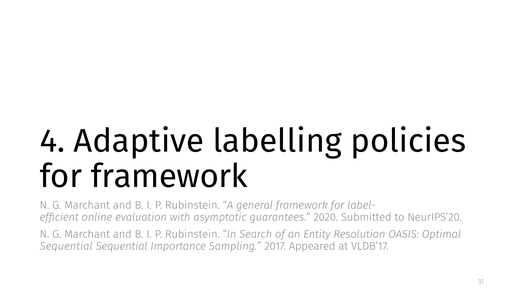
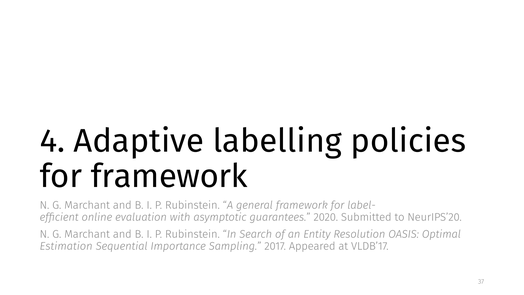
Sequential at (66, 246): Sequential -> Estimation
